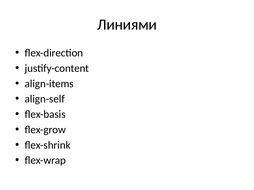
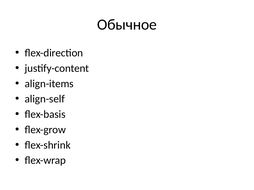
Линиями: Линиями -> Обычное
